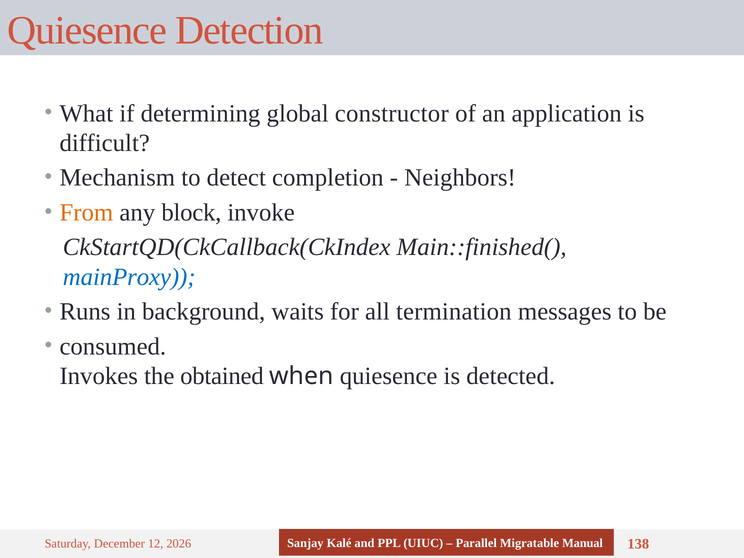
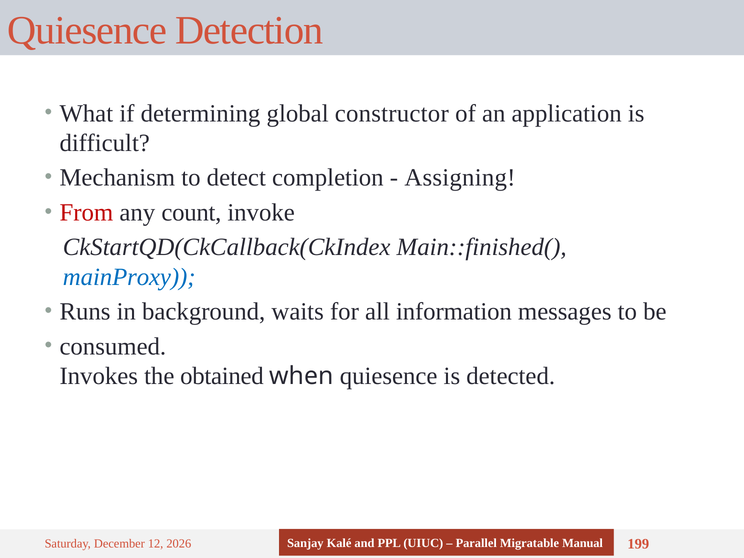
Neighbors: Neighbors -> Assigning
From colour: orange -> red
block: block -> count
termination: termination -> information
138: 138 -> 199
